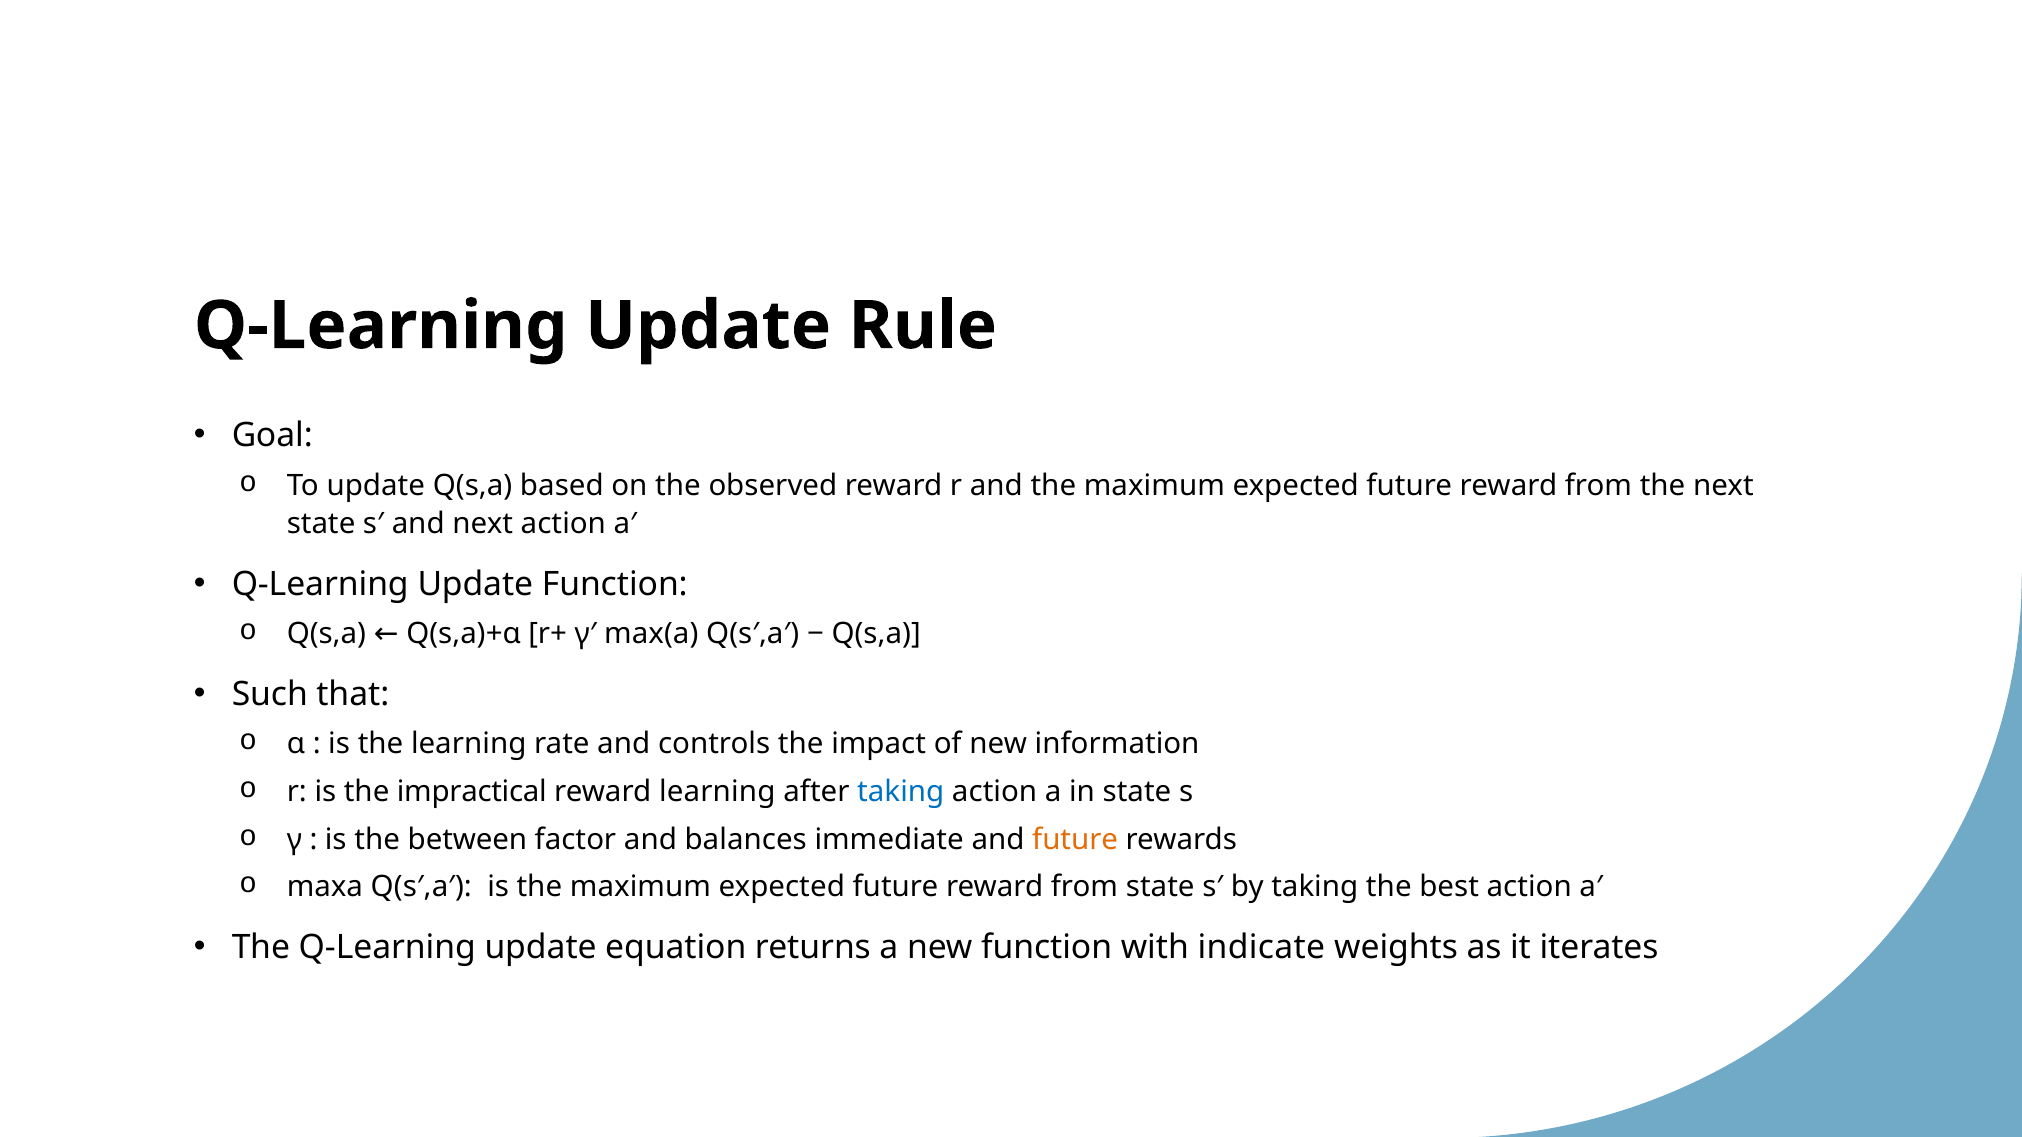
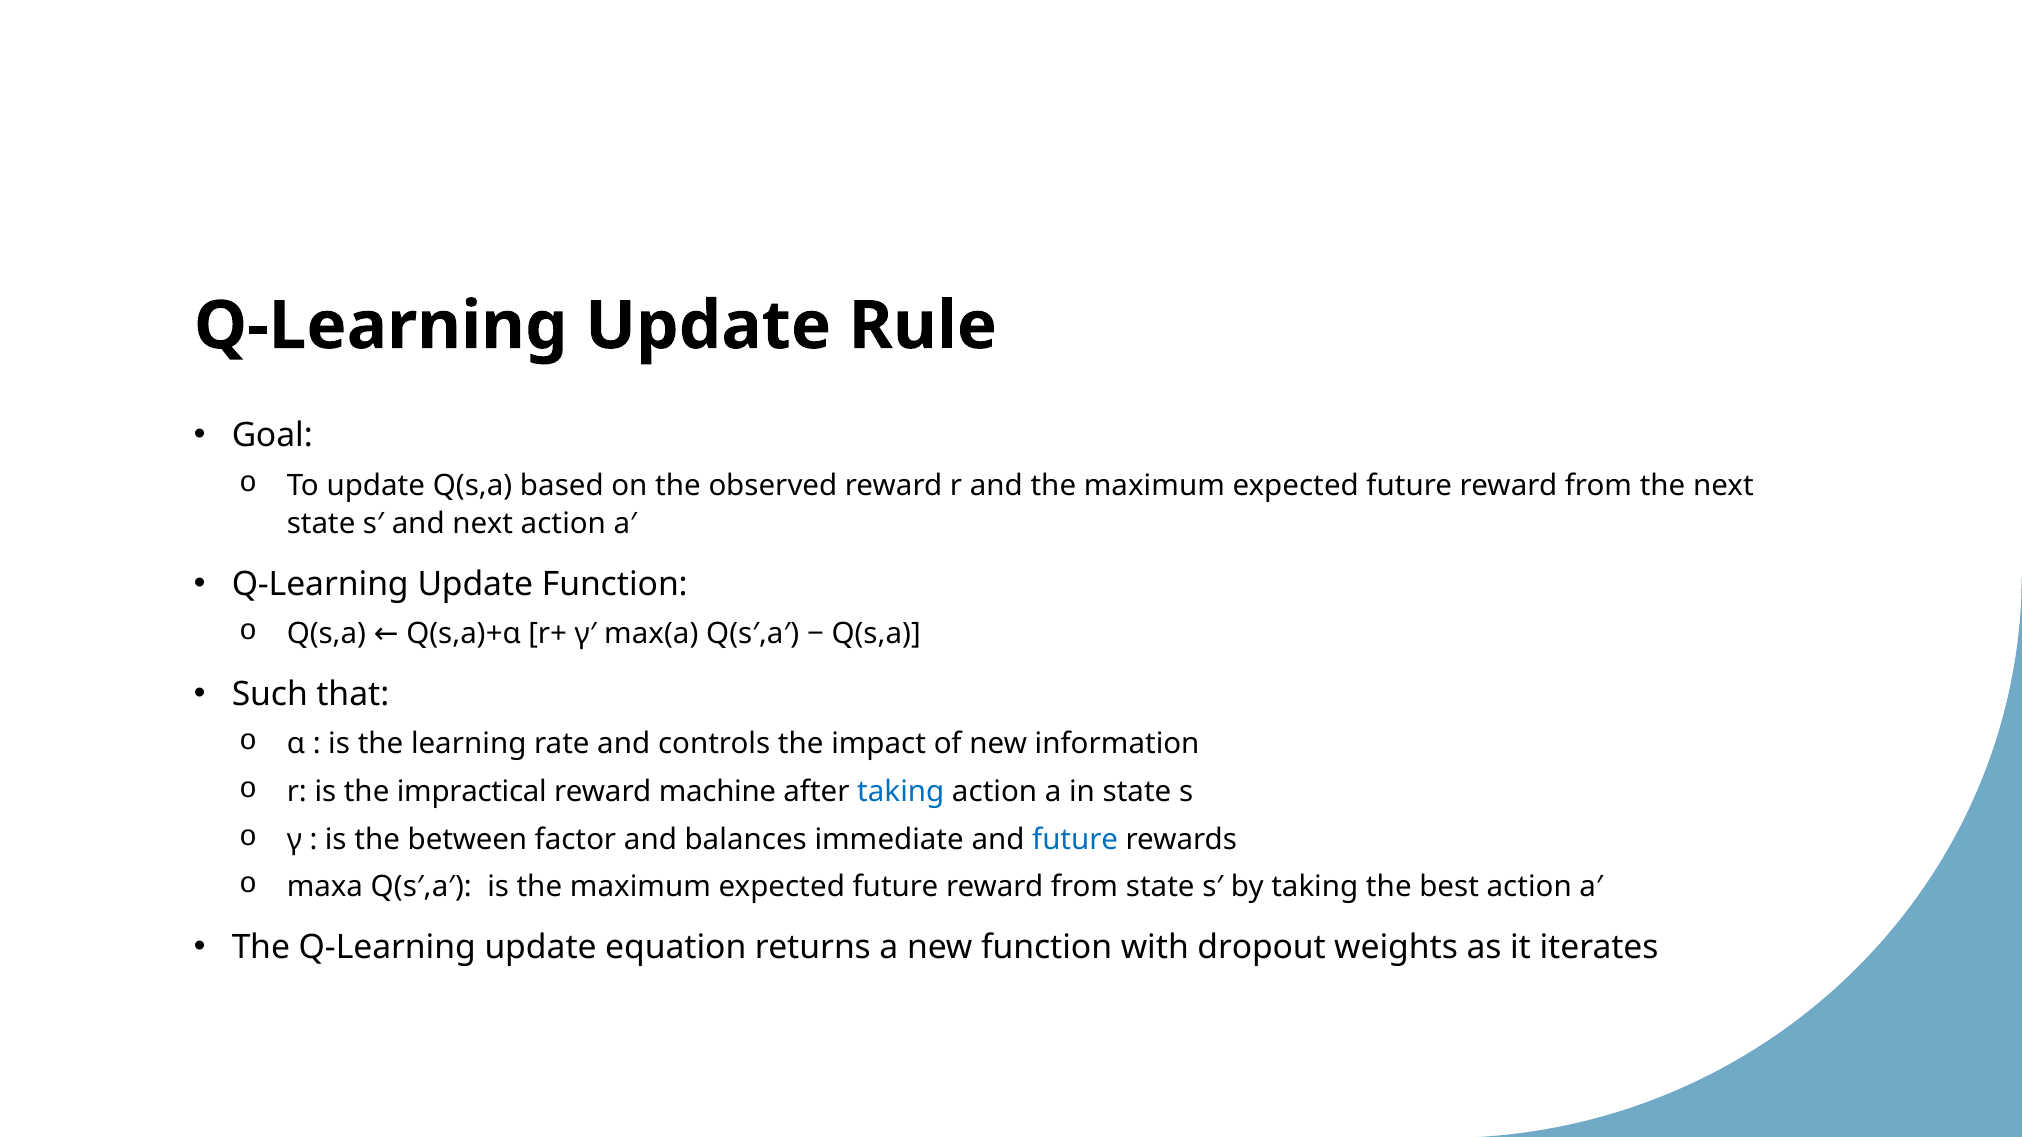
reward learning: learning -> machine
future at (1075, 840) colour: orange -> blue
indicate: indicate -> dropout
